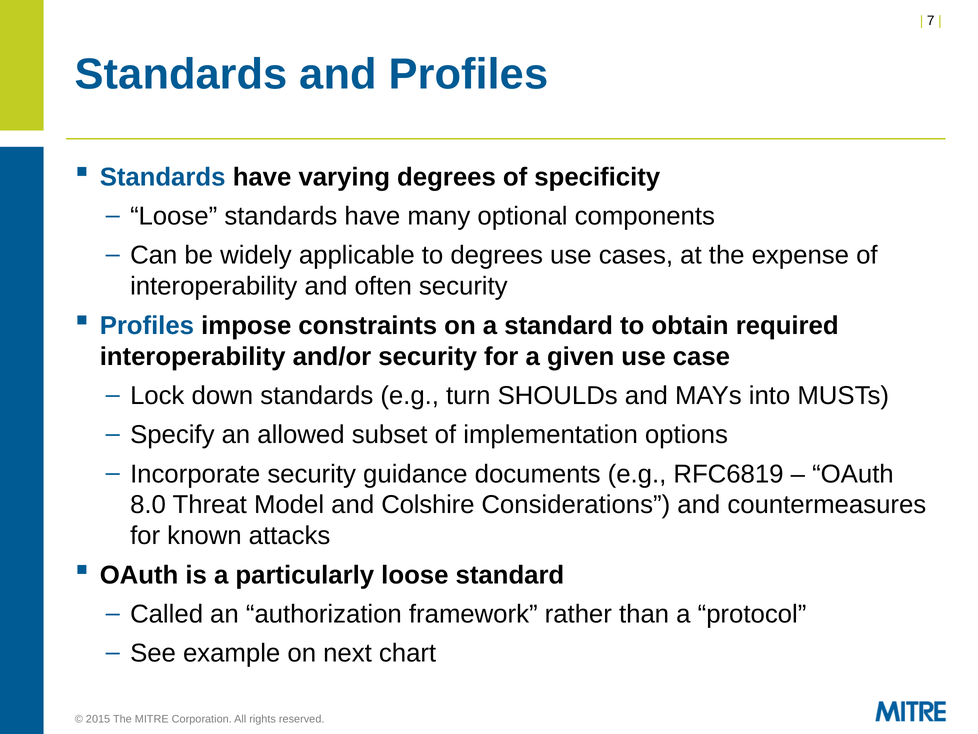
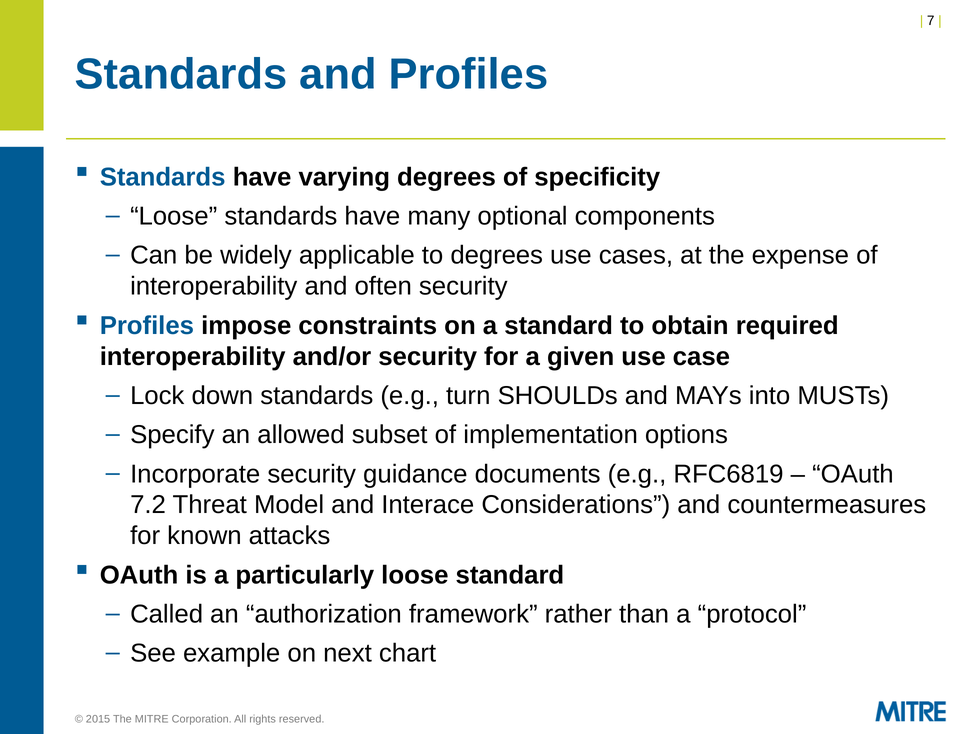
8.0: 8.0 -> 7.2
Colshire: Colshire -> Interace
